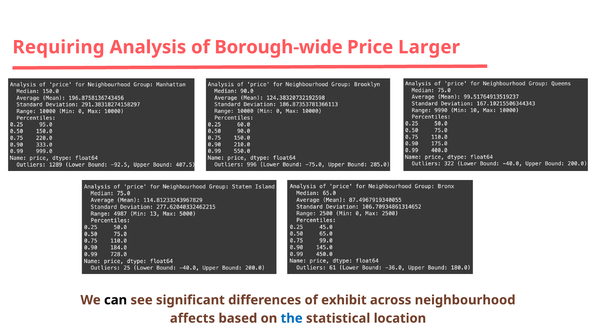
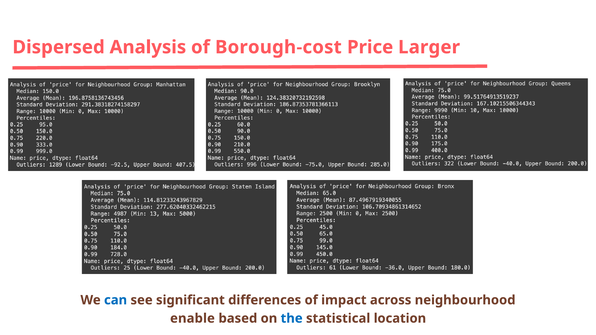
Requiring: Requiring -> Dispersed
Borough-wide: Borough-wide -> Borough-cost
can colour: black -> blue
exhibit: exhibit -> impact
affects: affects -> enable
